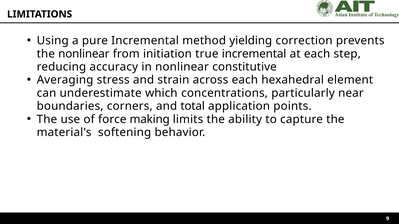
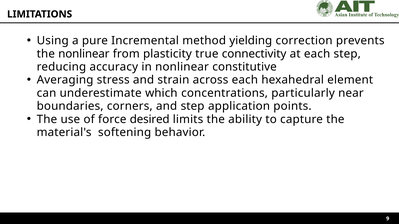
initiation: initiation -> plasticity
true incremental: incremental -> connectivity
and total: total -> step
making: making -> desired
